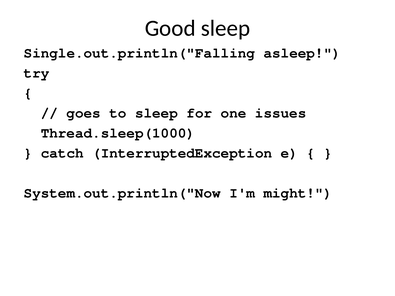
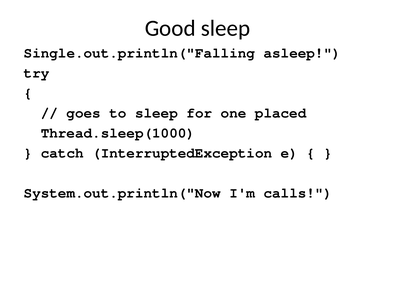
issues: issues -> placed
might: might -> calls
